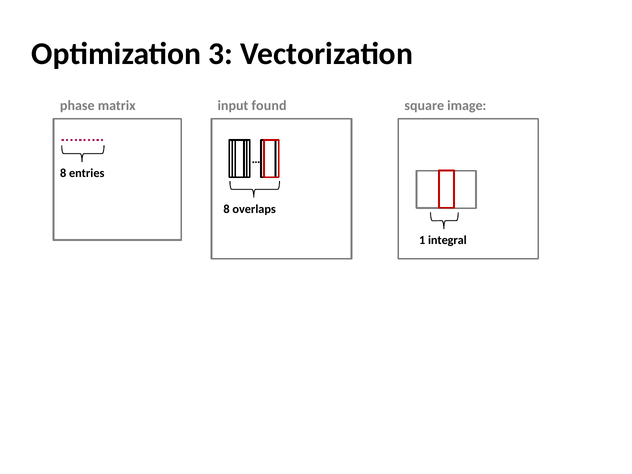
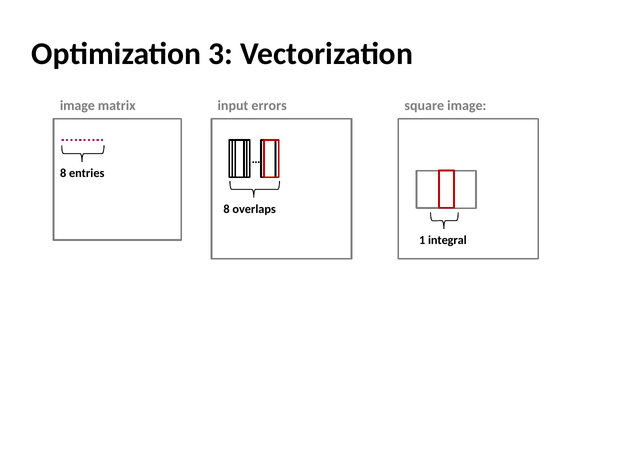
found: found -> errors
phase at (77, 106): phase -> image
